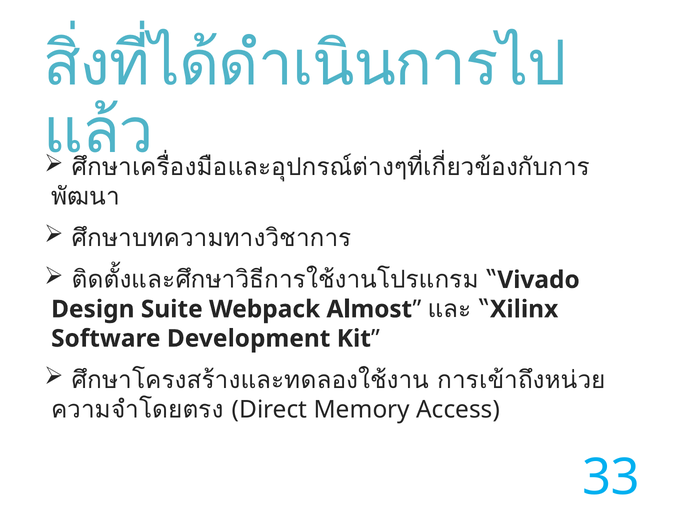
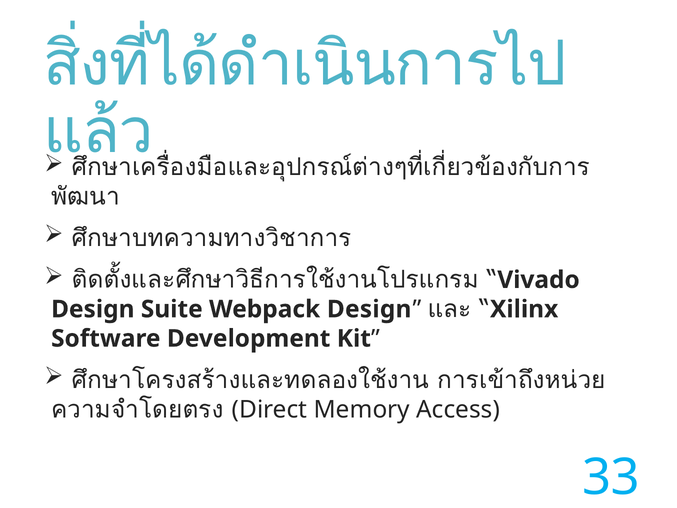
Webpack Almost: Almost -> Design
